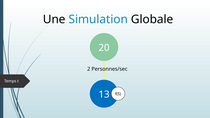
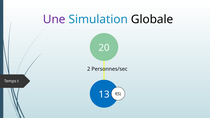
Une colour: black -> purple
